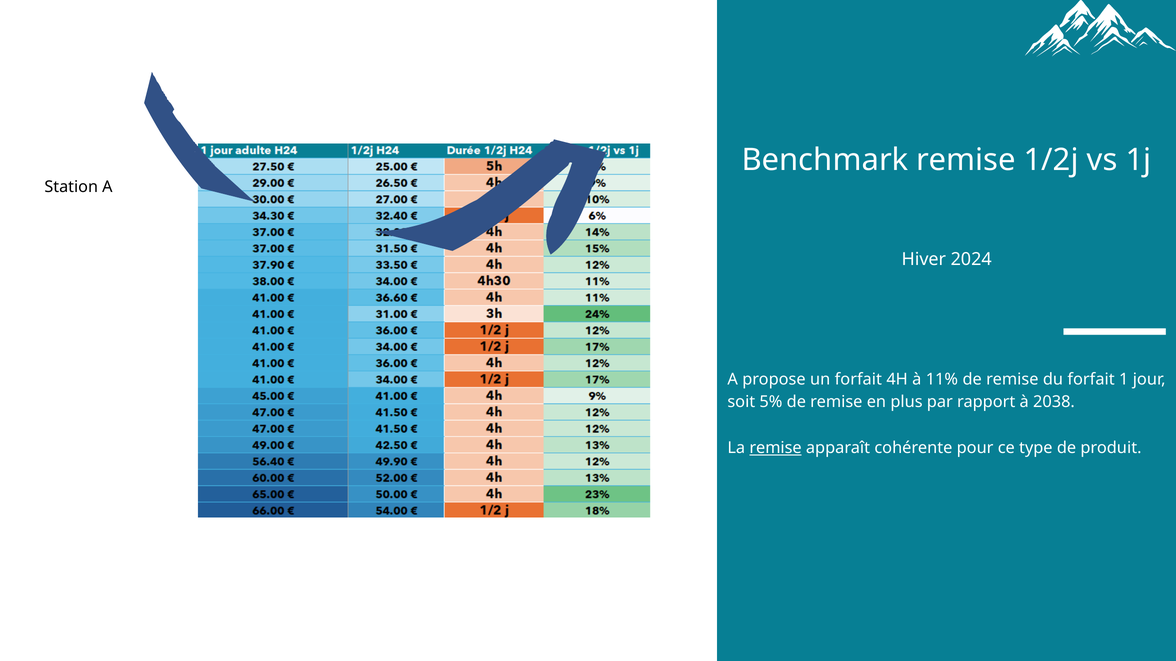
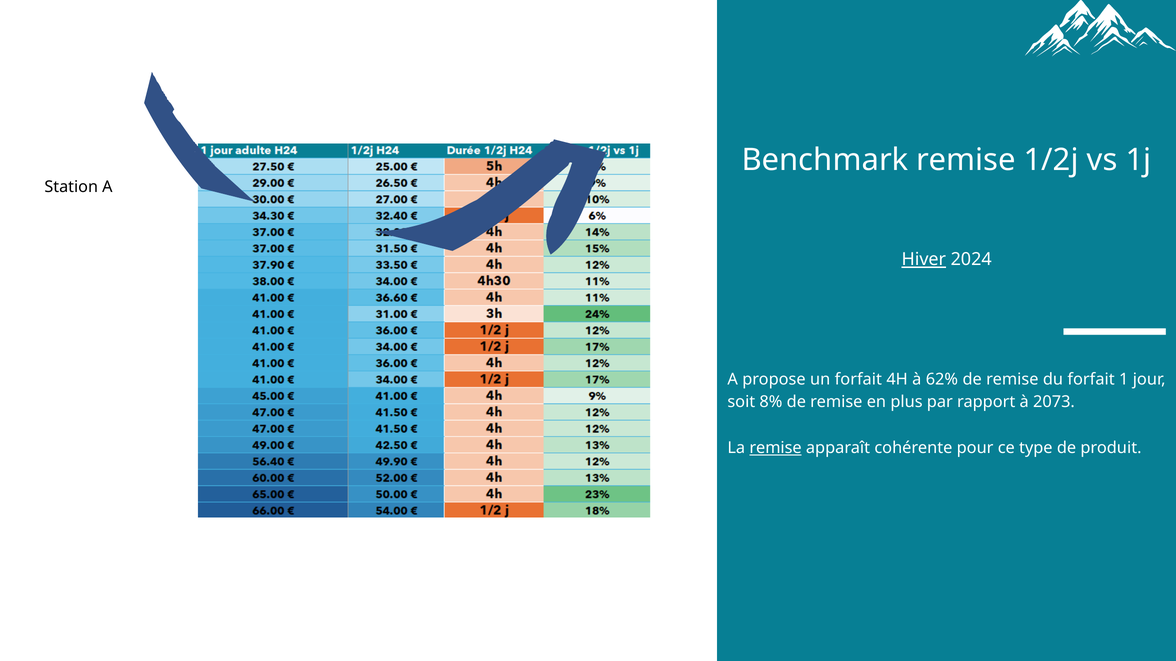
Hiver underline: none -> present
11%: 11% -> 62%
5%: 5% -> 8%
2038: 2038 -> 2073
